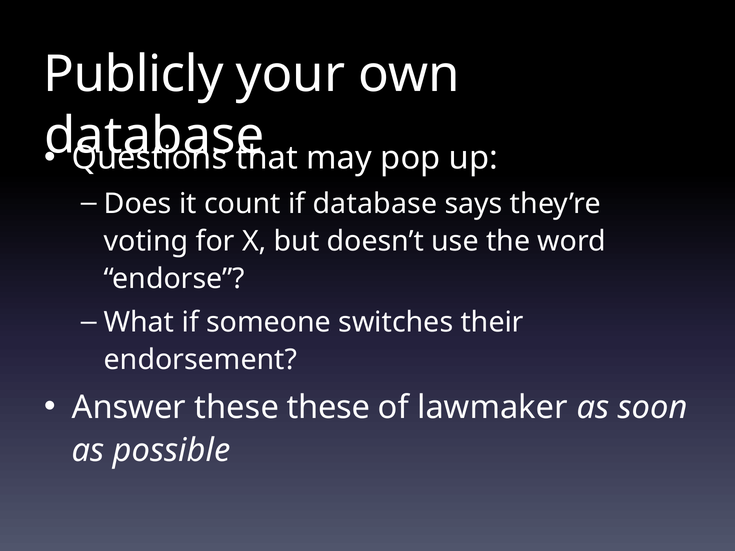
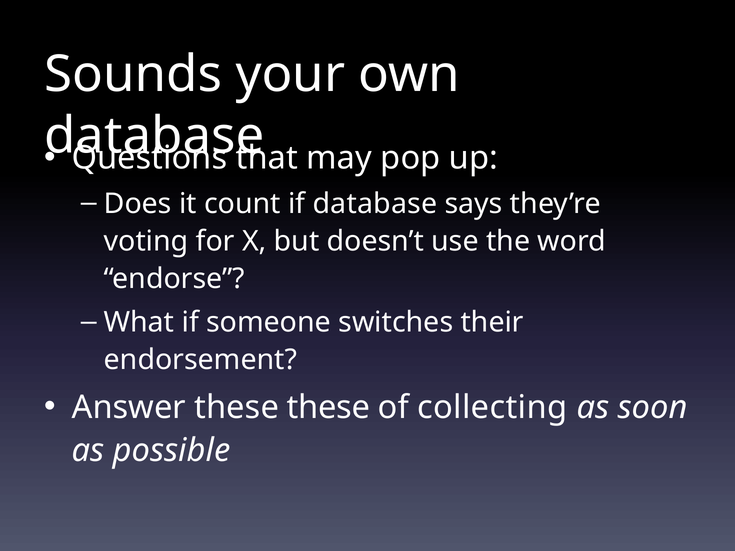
Publicly: Publicly -> Sounds
lawmaker: lawmaker -> collecting
